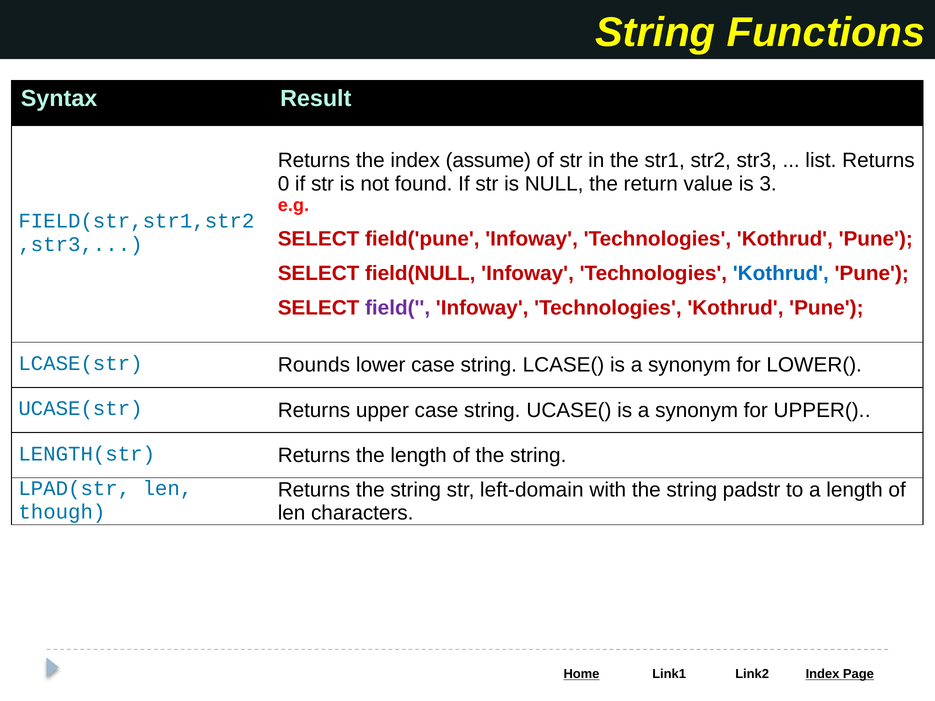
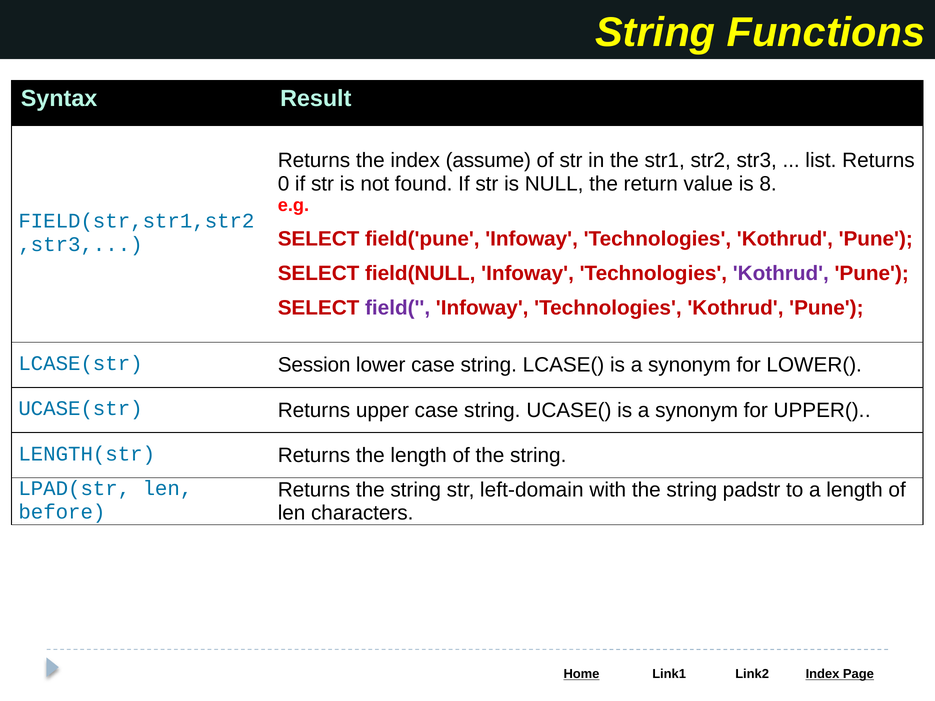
3: 3 -> 8
Kothrud at (781, 273) colour: blue -> purple
Rounds: Rounds -> Session
though: though -> before
